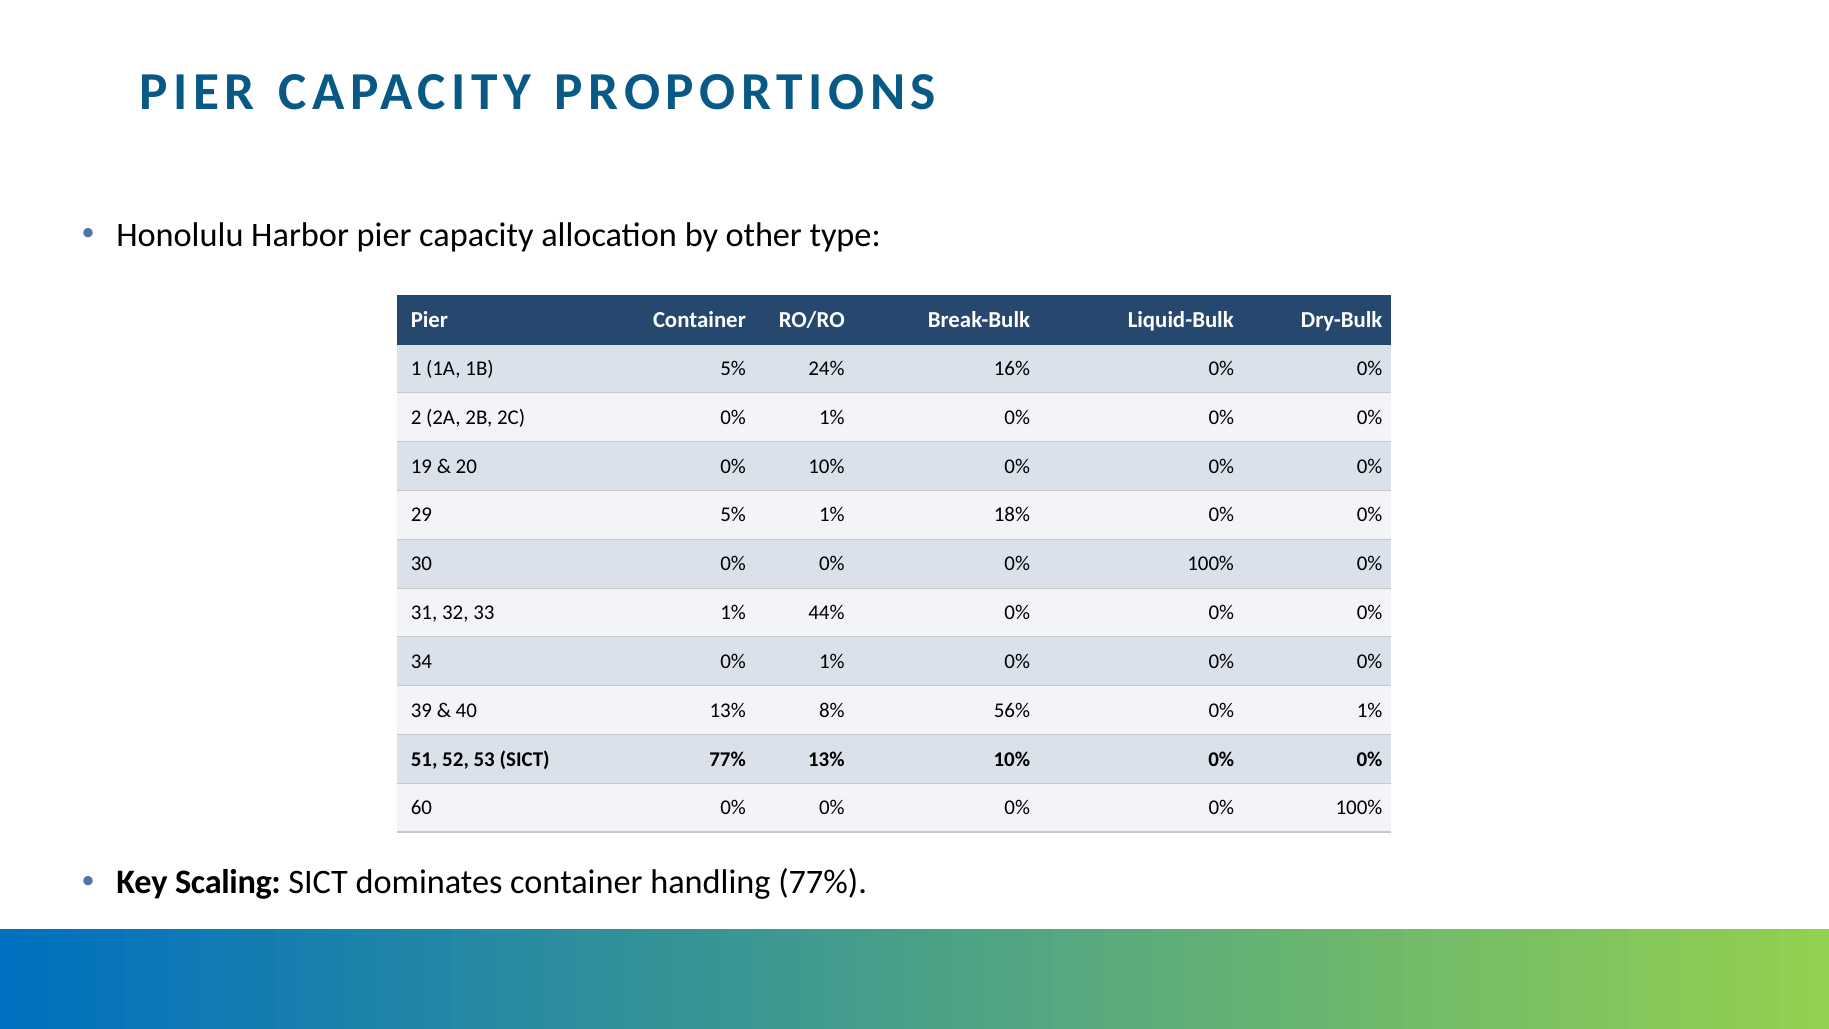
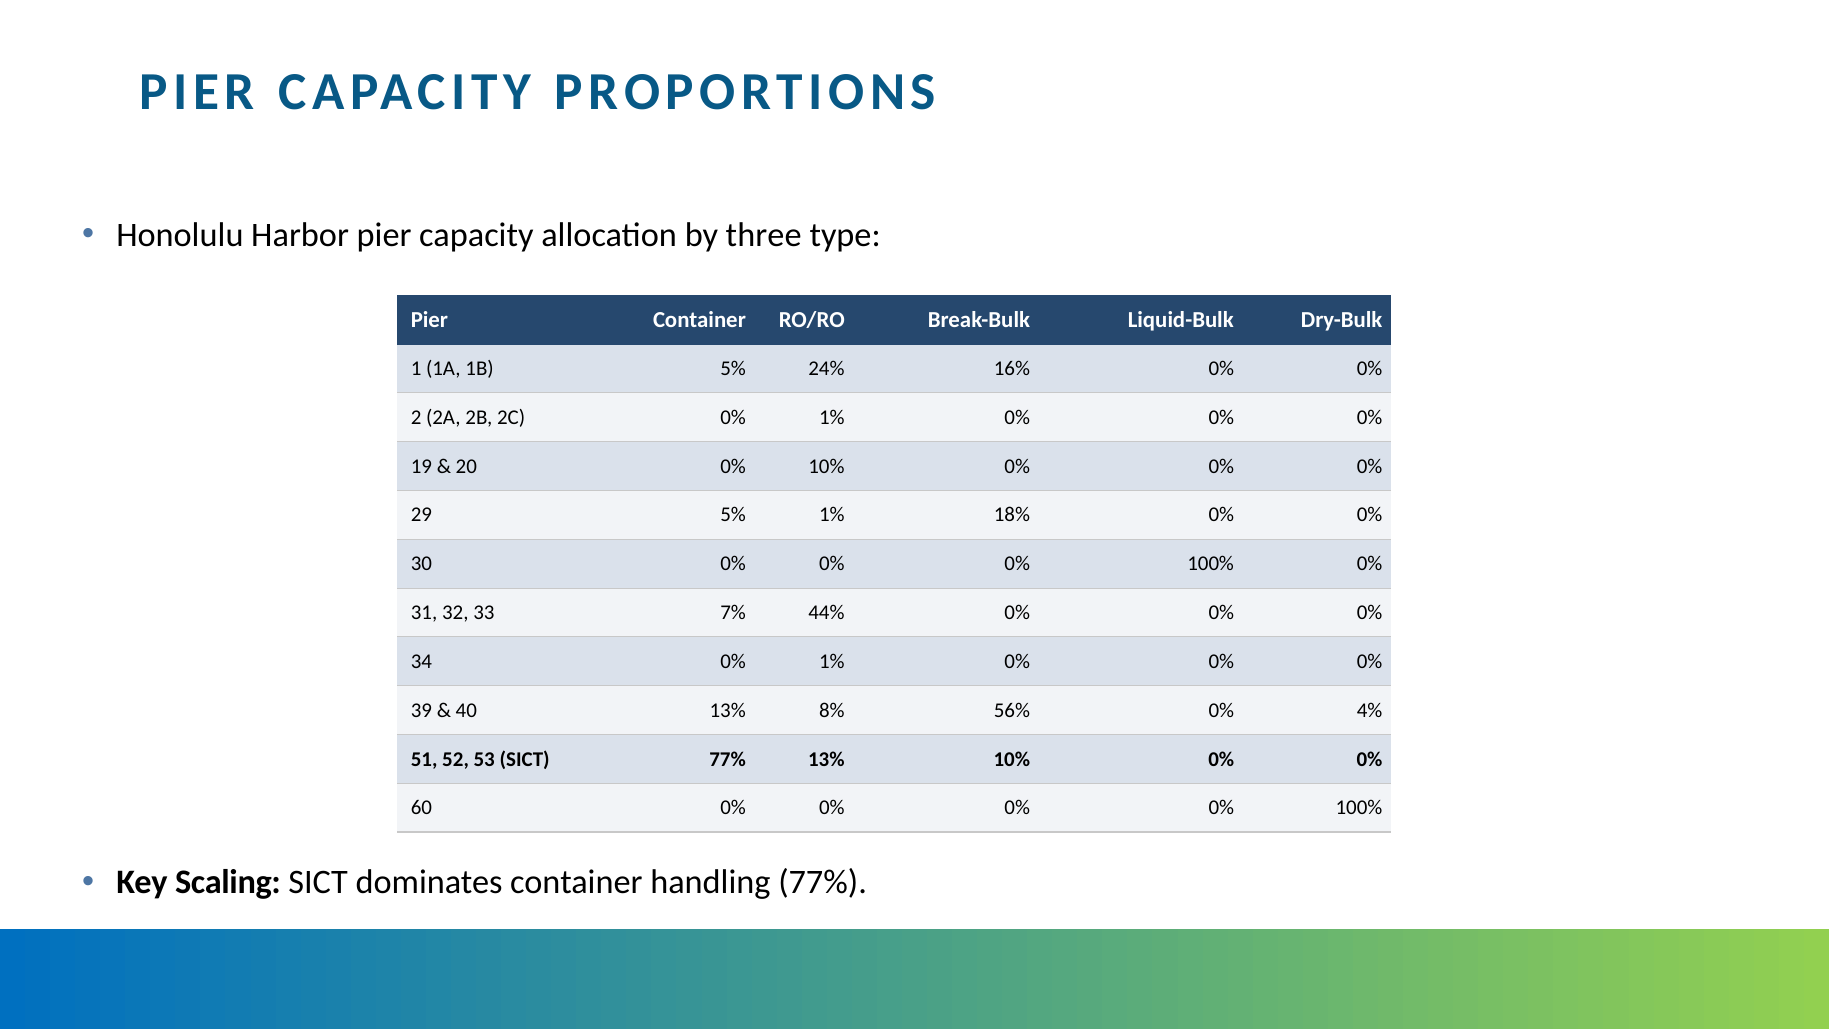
other: other -> three
33 1%: 1% -> 7%
56% 0% 1%: 1% -> 4%
